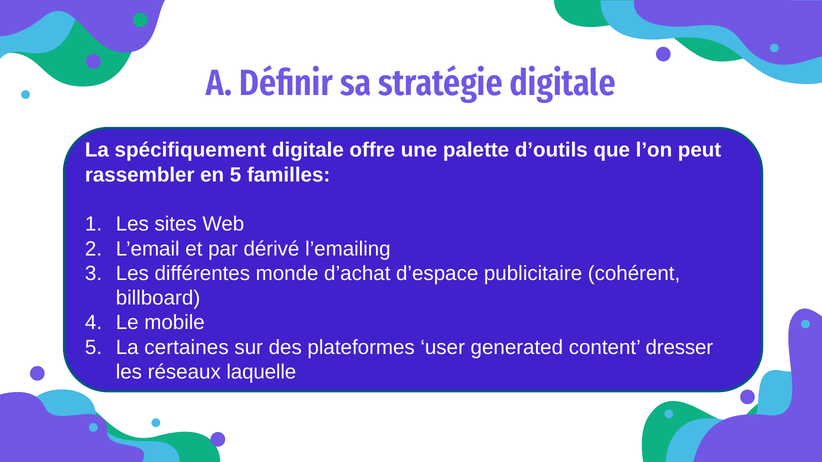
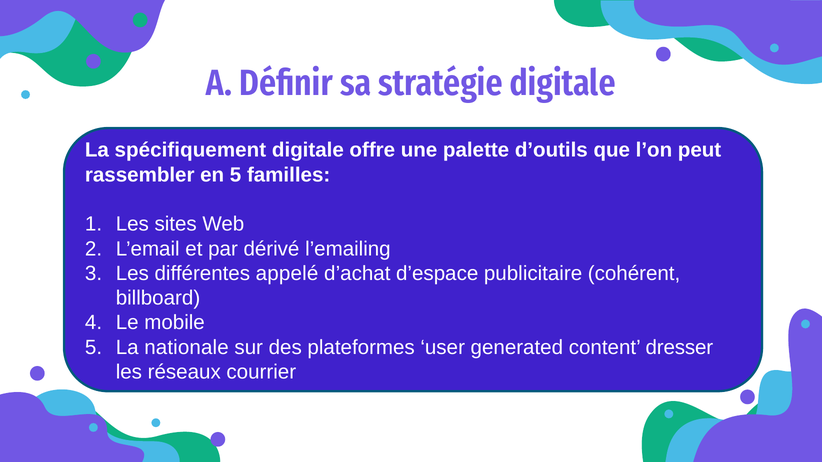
monde: monde -> appelé
certaines: certaines -> nationale
laquelle: laquelle -> courrier
